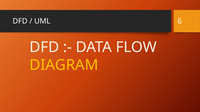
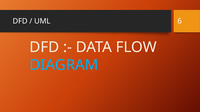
DIAGRAM colour: yellow -> light blue
